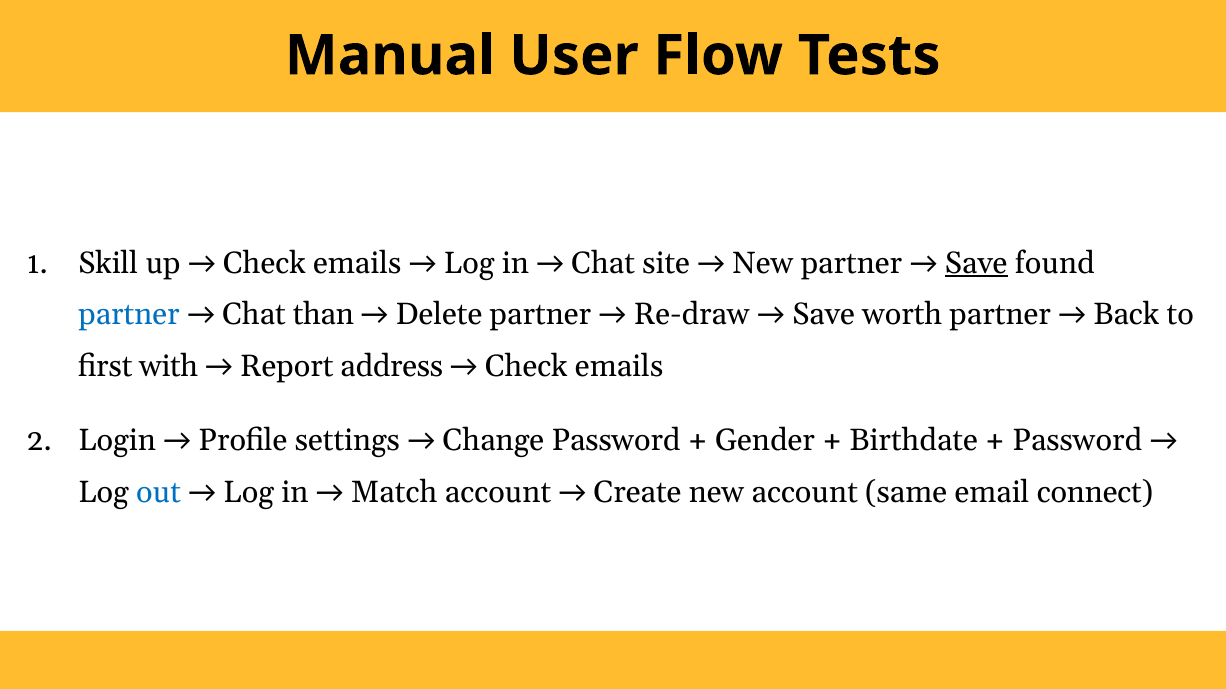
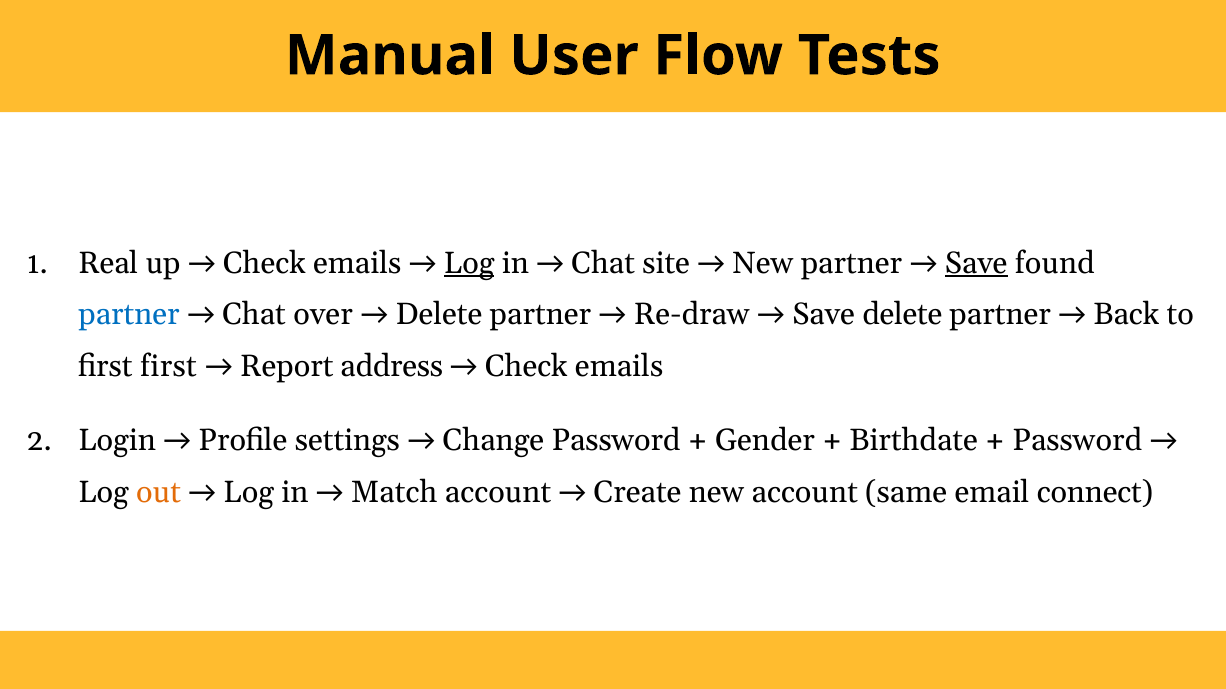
Skill: Skill -> Real
Log at (469, 263) underline: none -> present
than: than -> over
Save worth: worth -> delete
first with: with -> first
out colour: blue -> orange
